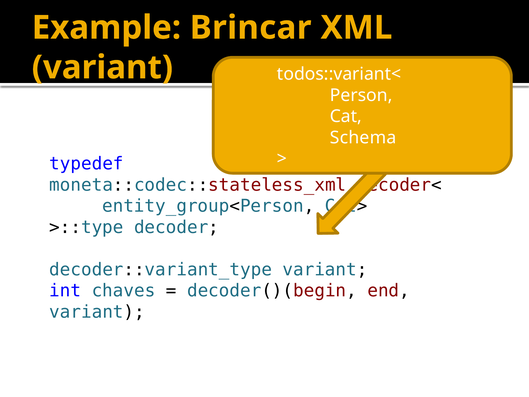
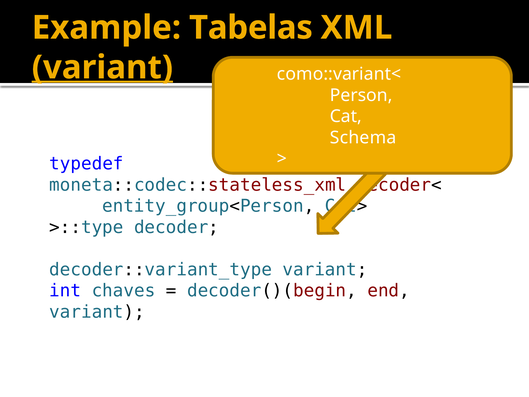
Brincar: Brincar -> Tabelas
variant at (102, 67) underline: none -> present
todos::variant<: todos::variant< -> como::variant<
